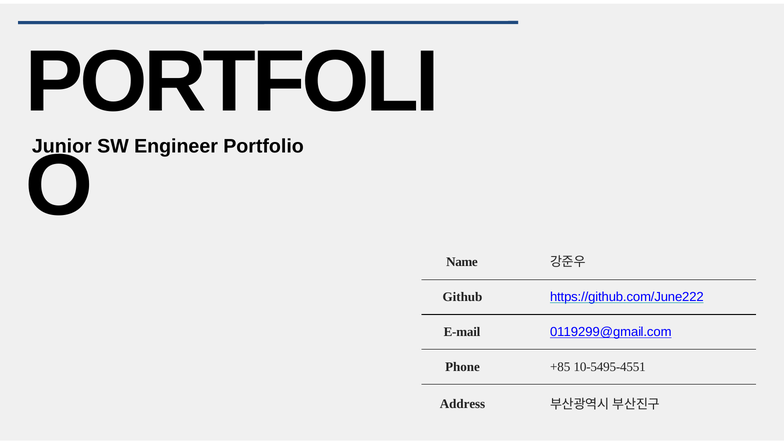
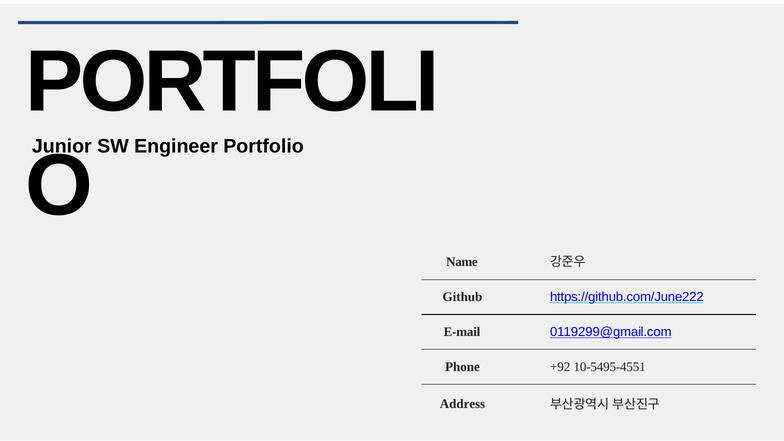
+85: +85 -> +92
